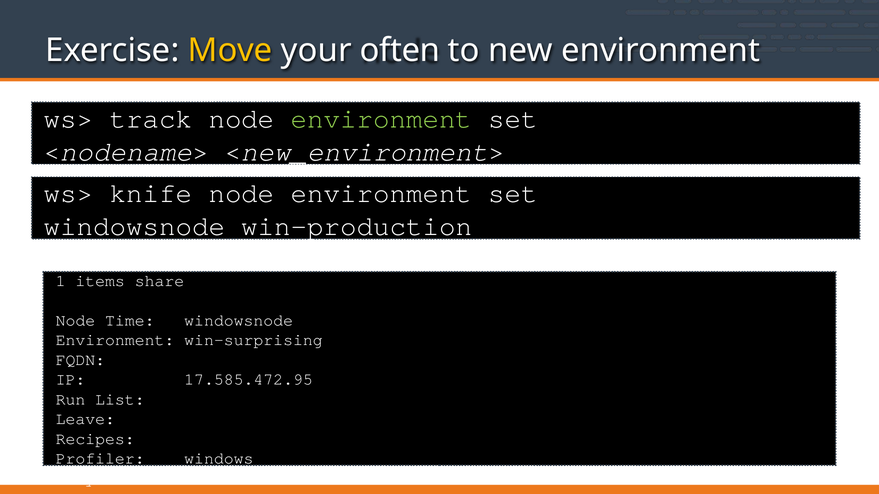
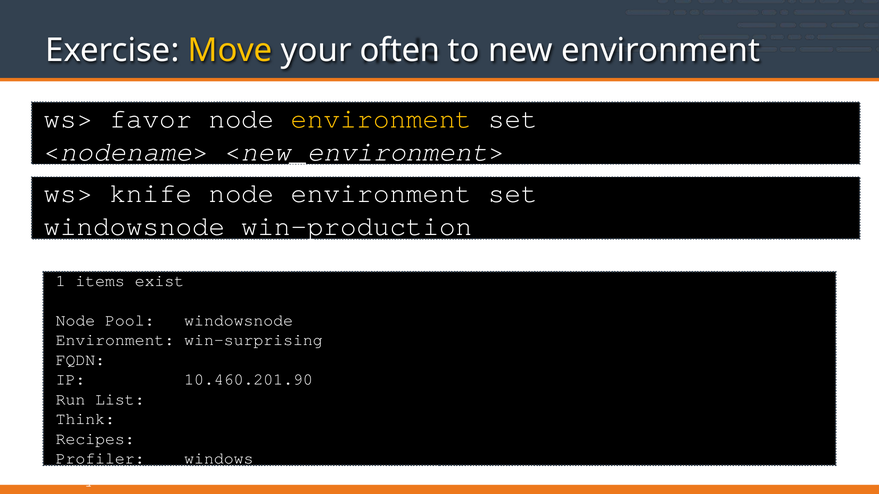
track: track -> favor
environment at (381, 119) colour: light green -> yellow
share: share -> exist
Time: Time -> Pool
17.585.472.95: 17.585.472.95 -> 10.460.201.90
Leave: Leave -> Think
